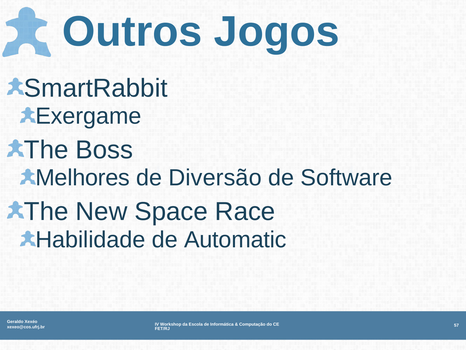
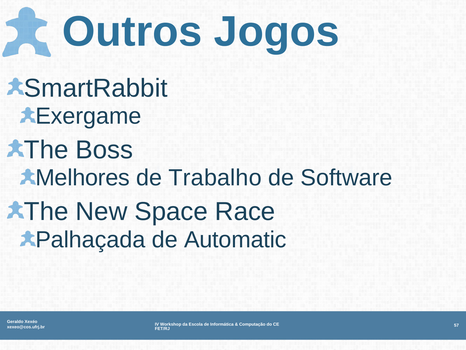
Diversão: Diversão -> Trabalho
Habilidade: Habilidade -> Palhaçada
